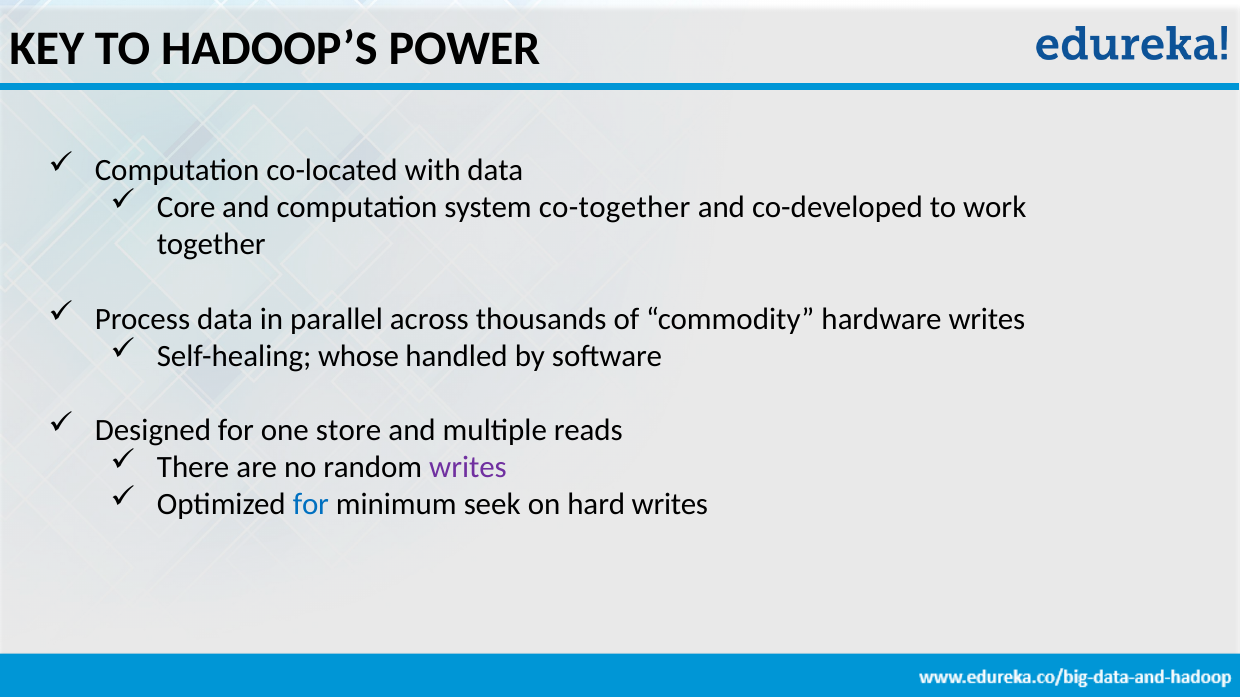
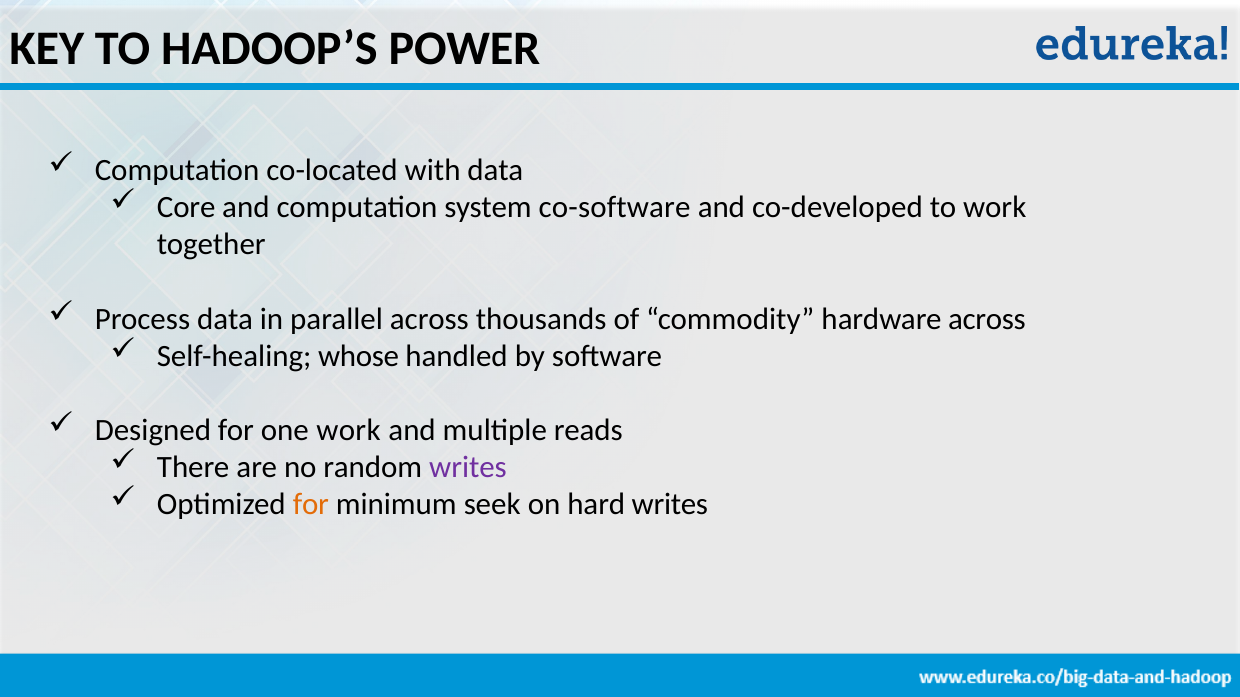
co-together: co-together -> co-software
hardware writes: writes -> across
one store: store -> work
for at (311, 505) colour: blue -> orange
